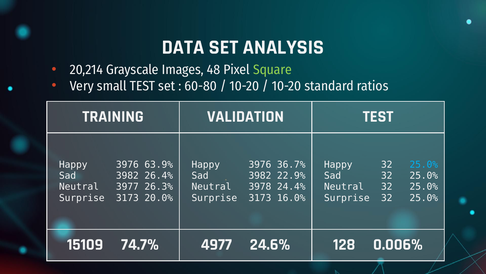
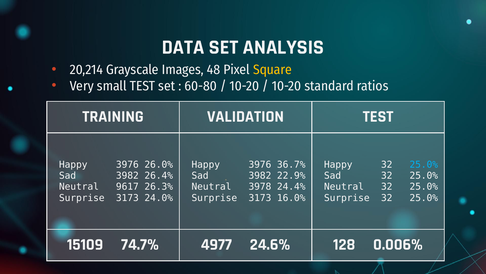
Square colour: light green -> yellow
63.9%: 63.9% -> 26.0%
3977: 3977 -> 9617
20.0%: 20.0% -> 24.0%
